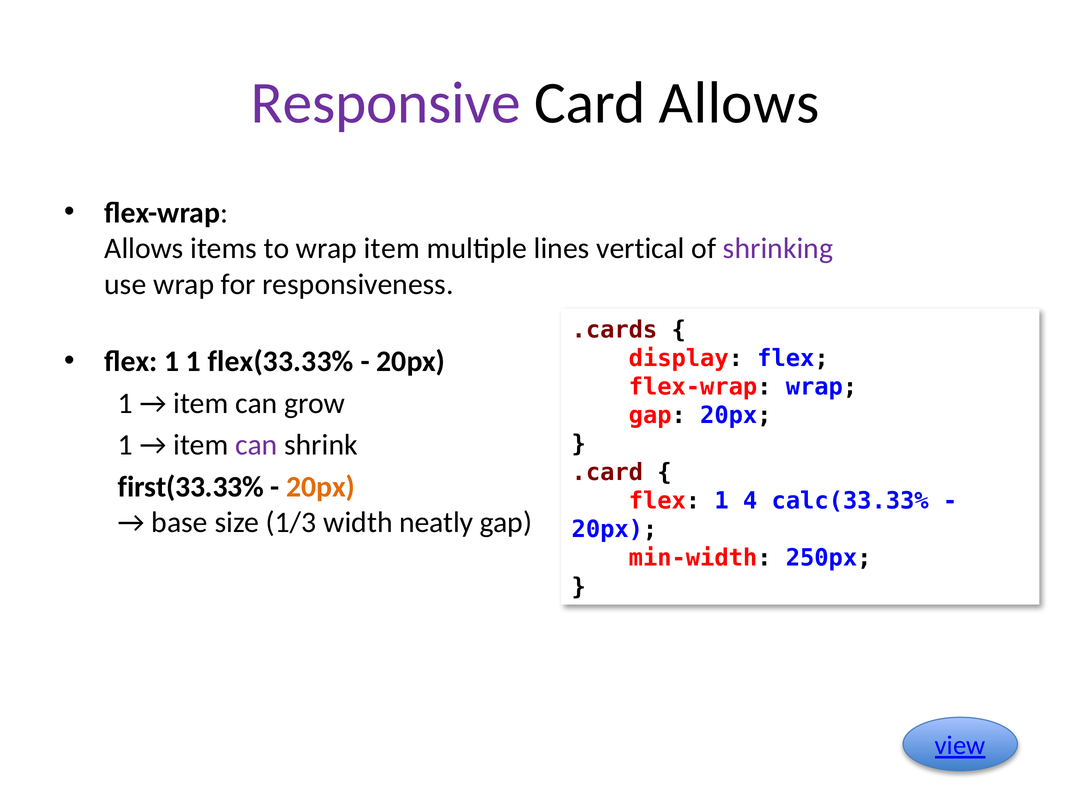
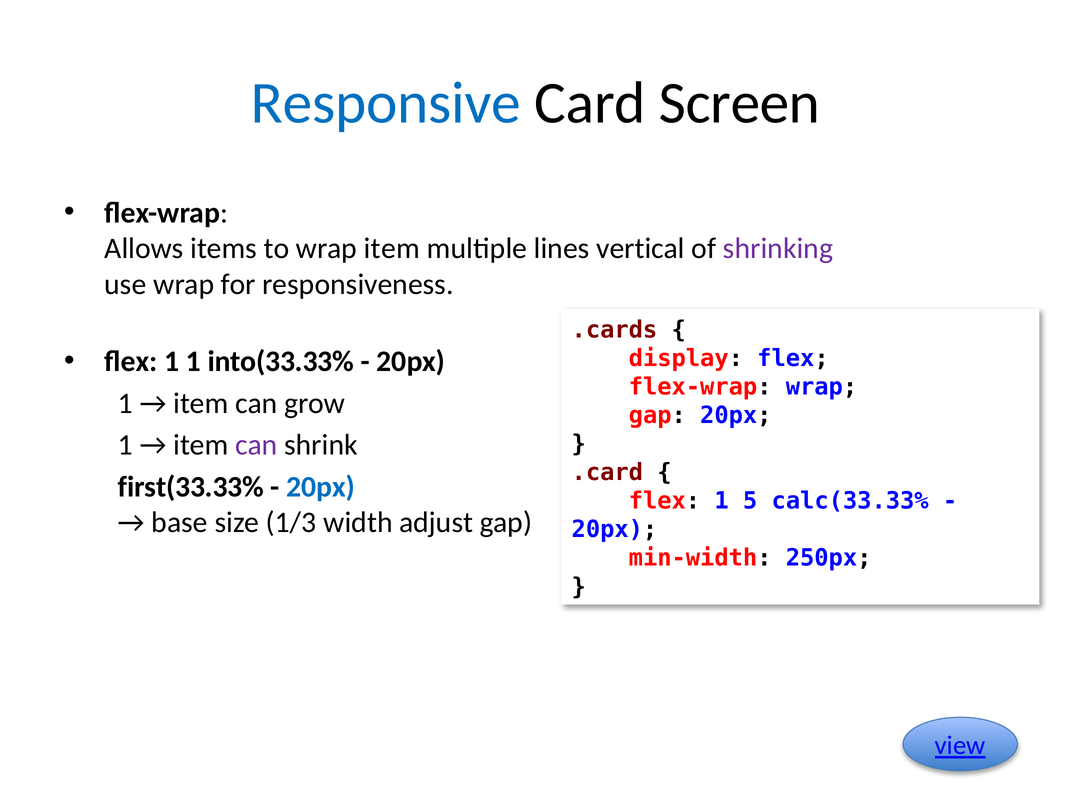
Responsive colour: purple -> blue
Card Allows: Allows -> Screen
flex(33.33%: flex(33.33% -> into(33.33%
20px at (321, 487) colour: orange -> blue
4: 4 -> 5
neatly: neatly -> adjust
